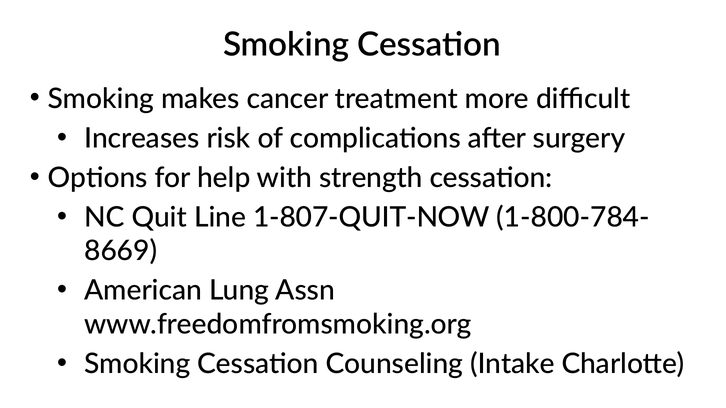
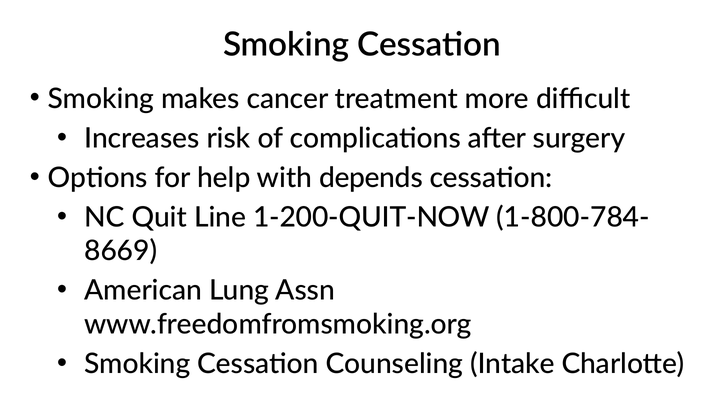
strength: strength -> depends
1-807-QUIT-NOW: 1-807-QUIT-NOW -> 1-200-QUIT-NOW
